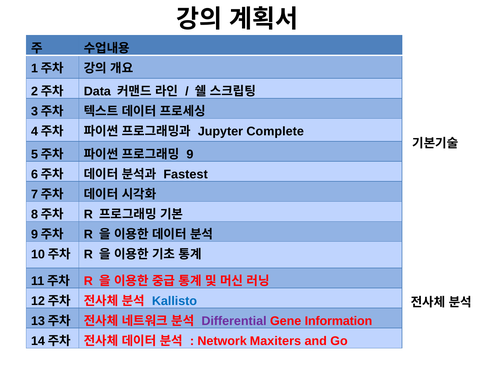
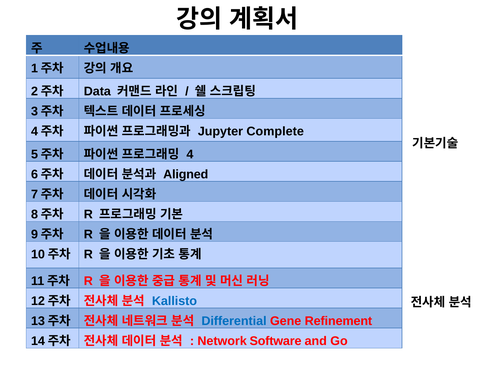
9: 9 -> 4
Fastest: Fastest -> Aligned
Differential colour: purple -> blue
Information: Information -> Refinement
Maxiters: Maxiters -> Software
